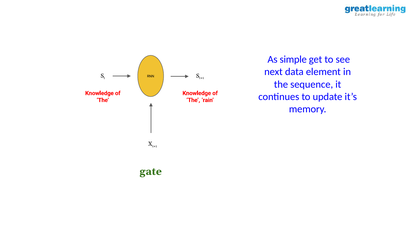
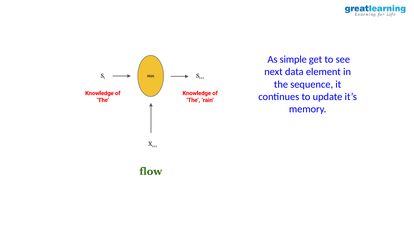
gate: gate -> flow
